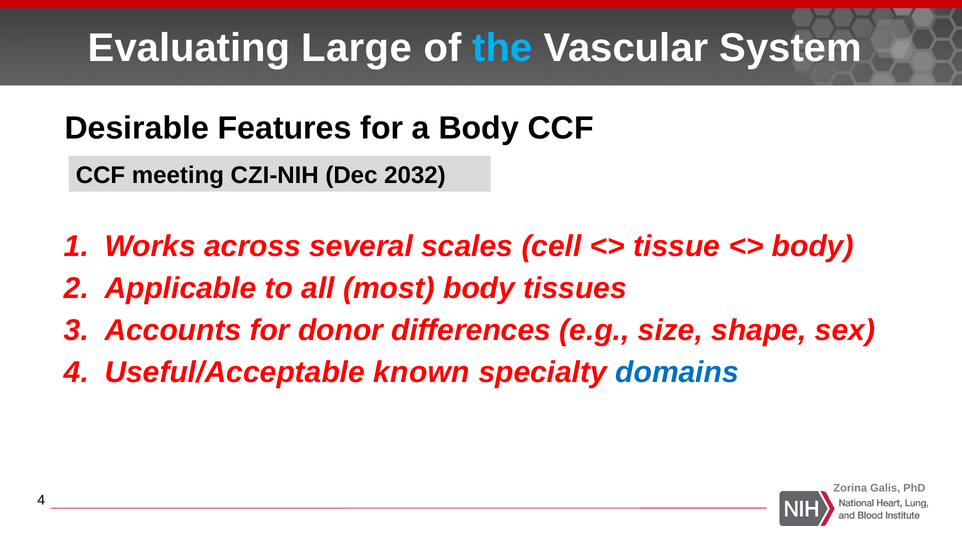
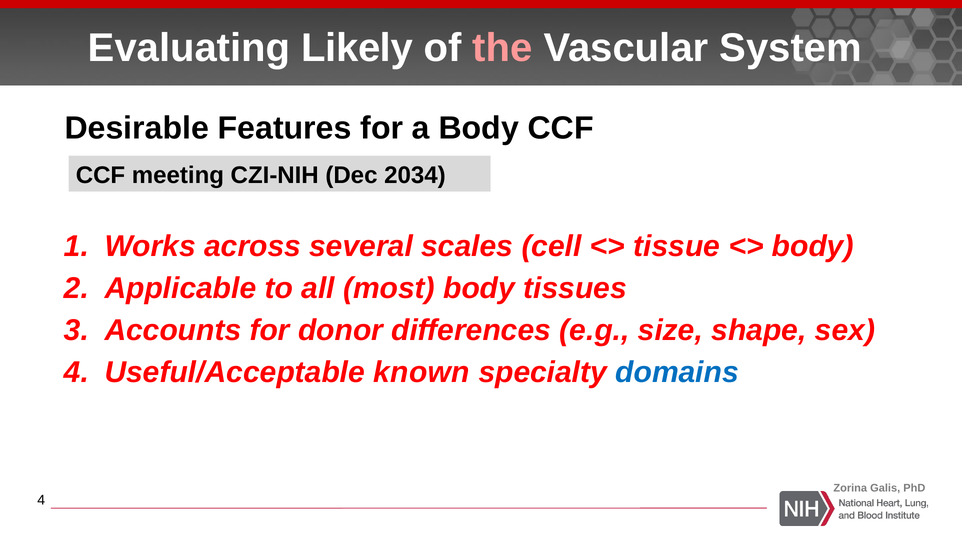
Large: Large -> Likely
the colour: light blue -> pink
2032: 2032 -> 2034
